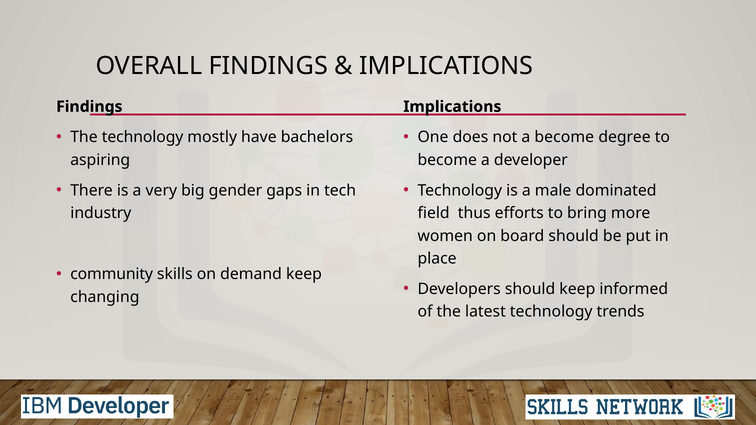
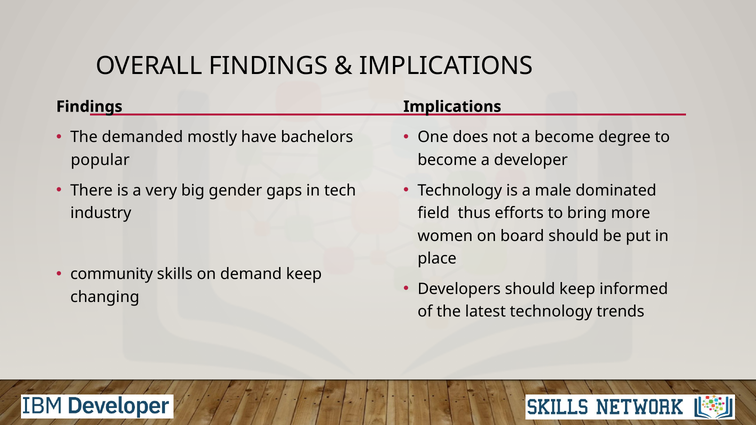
The technology: technology -> demanded
aspiring: aspiring -> popular
